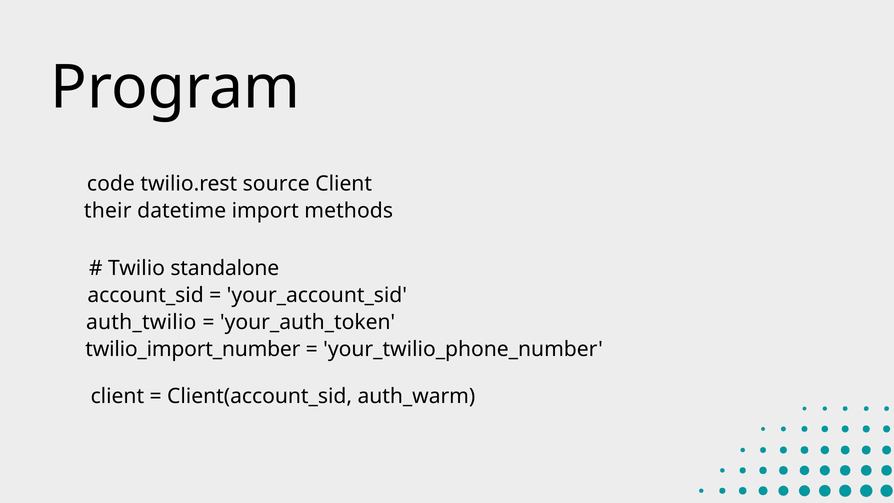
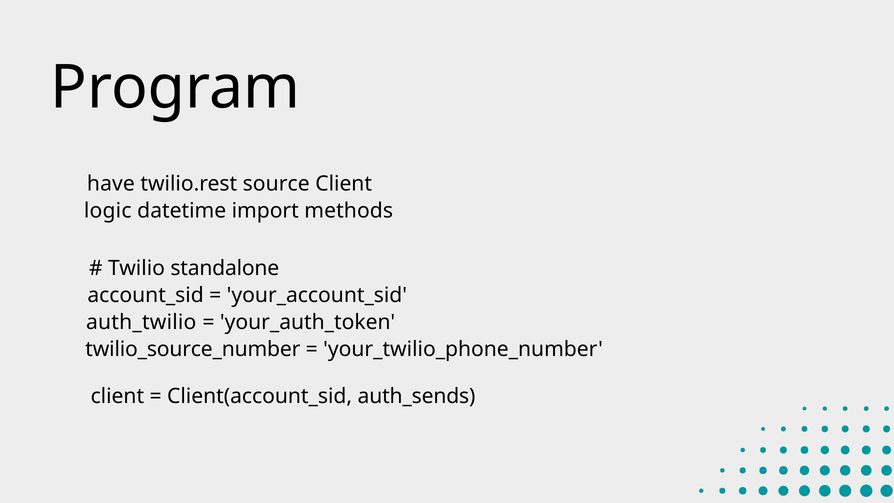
code: code -> have
their: their -> logic
twilio_import_number: twilio_import_number -> twilio_source_number
auth_warm: auth_warm -> auth_sends
